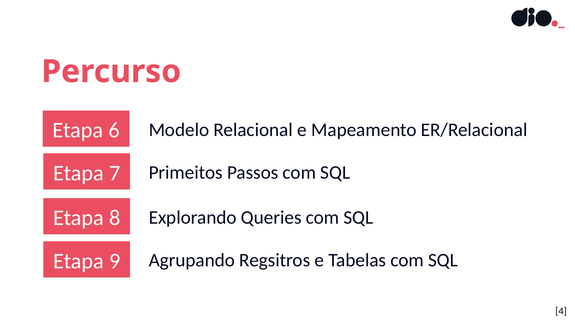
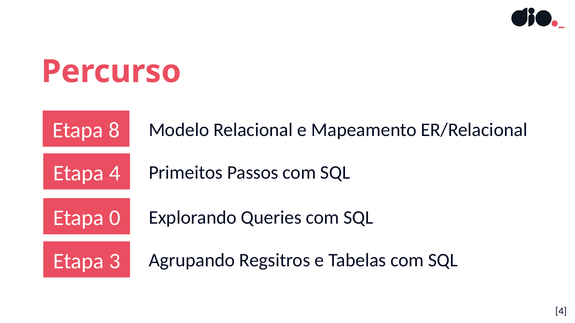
6: 6 -> 8
Etapa 7: 7 -> 4
8: 8 -> 0
9: 9 -> 3
